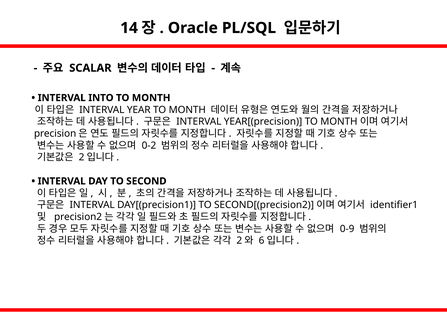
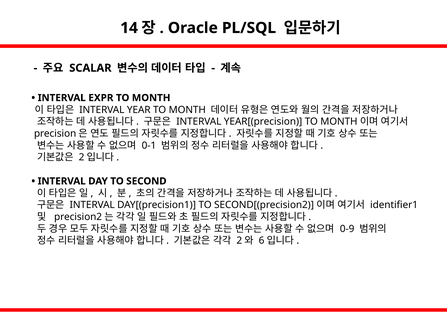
INTO: INTO -> EXPR
0-2: 0-2 -> 0-1
